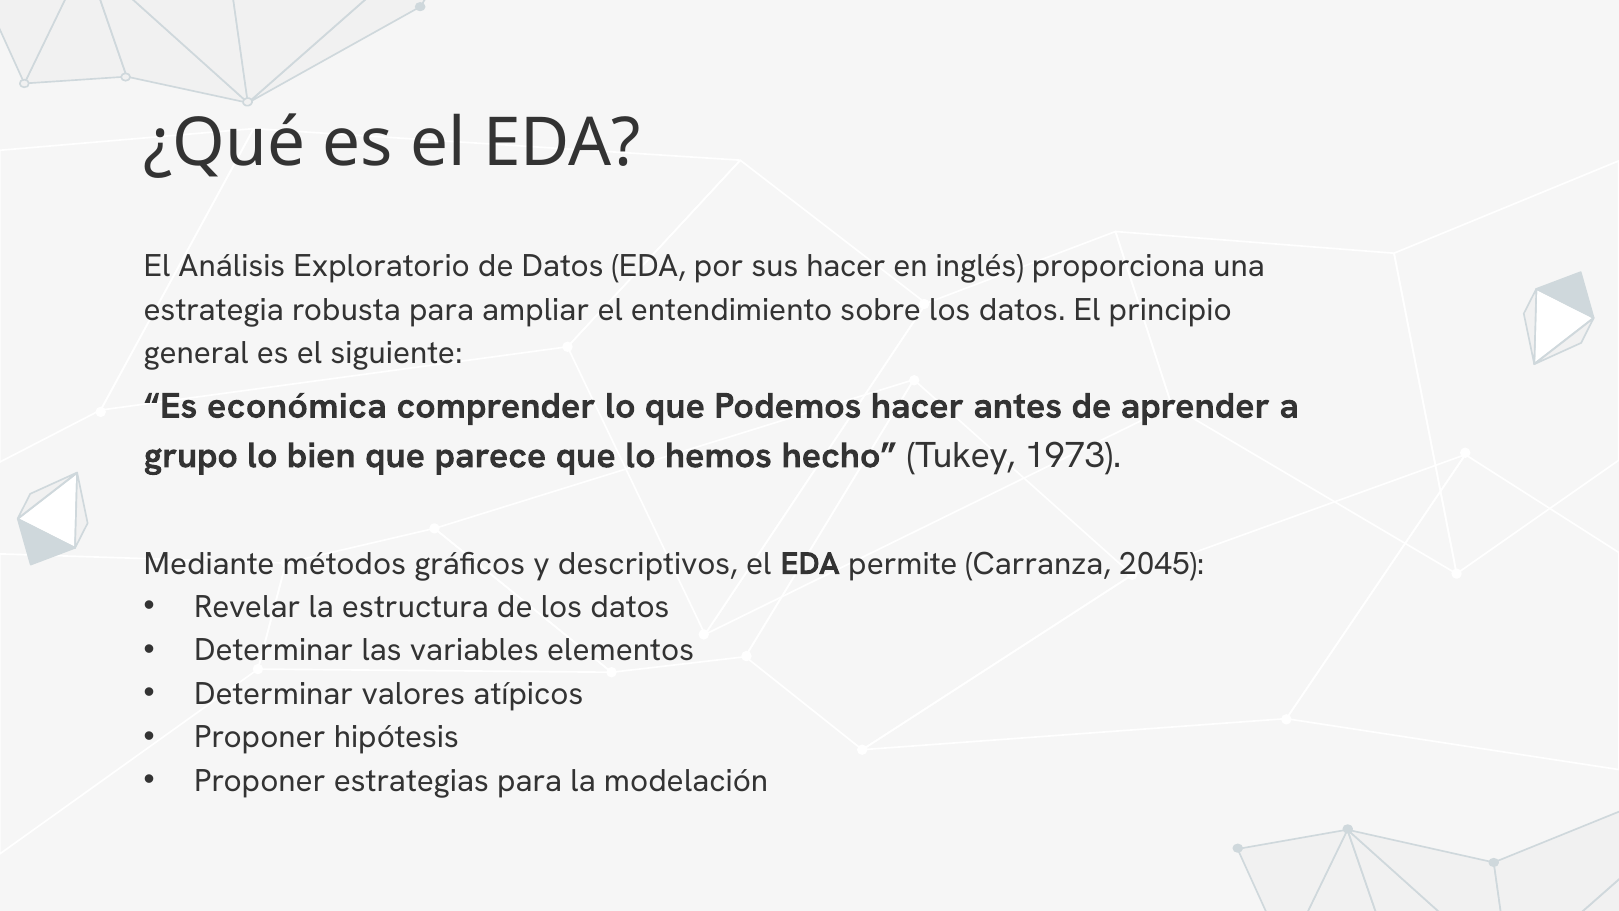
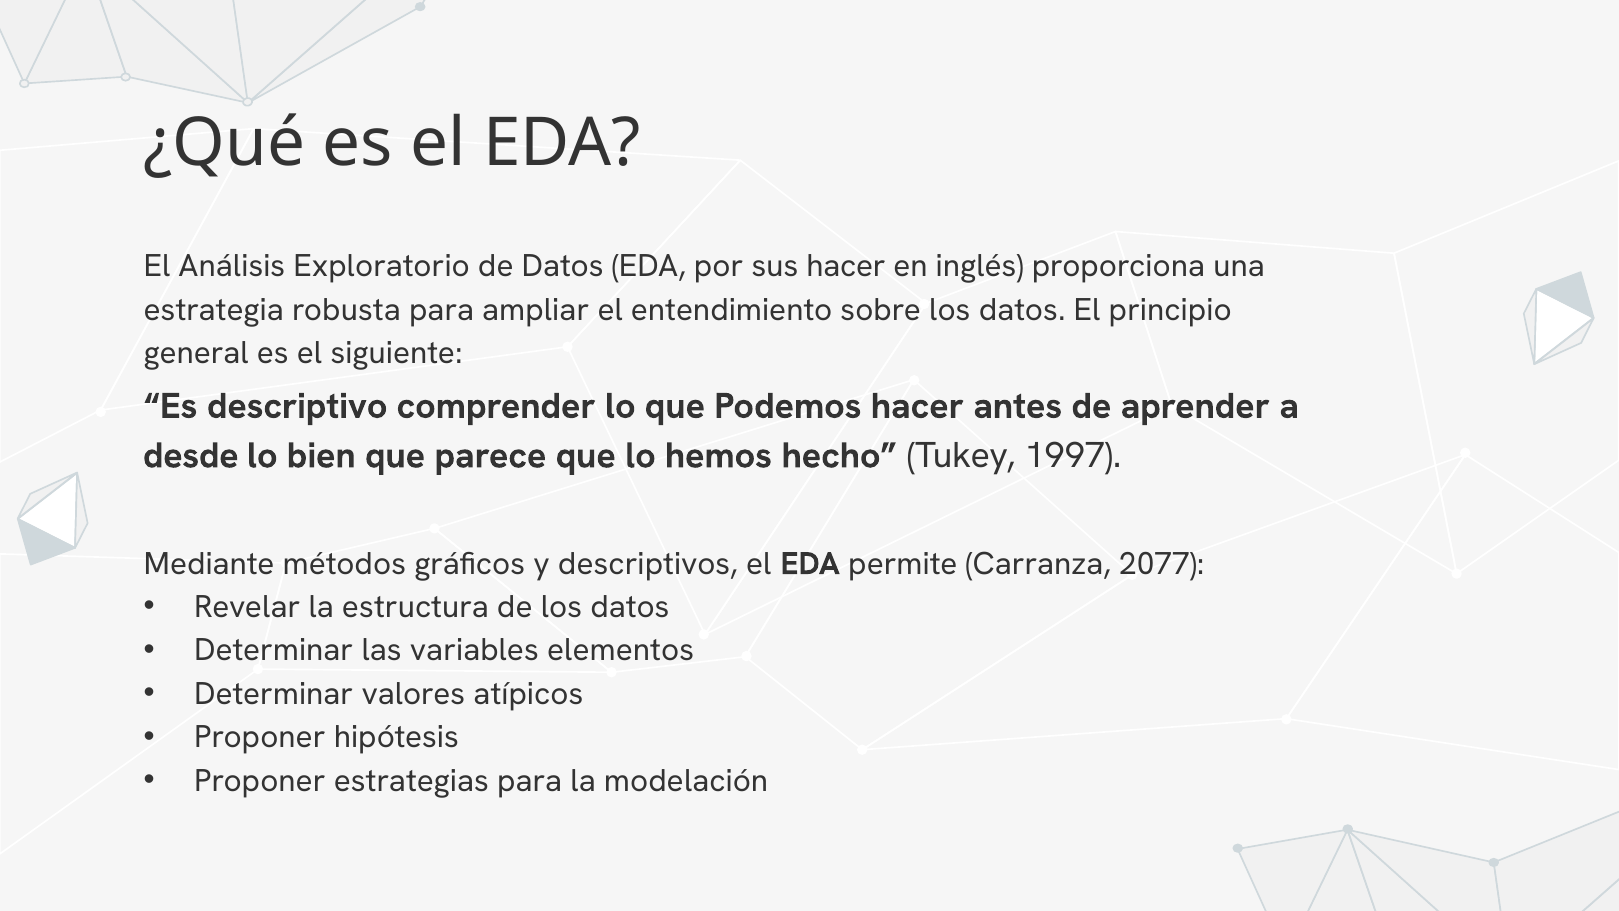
económica: económica -> descriptivo
grupo: grupo -> desde
1973: 1973 -> 1997
2045: 2045 -> 2077
